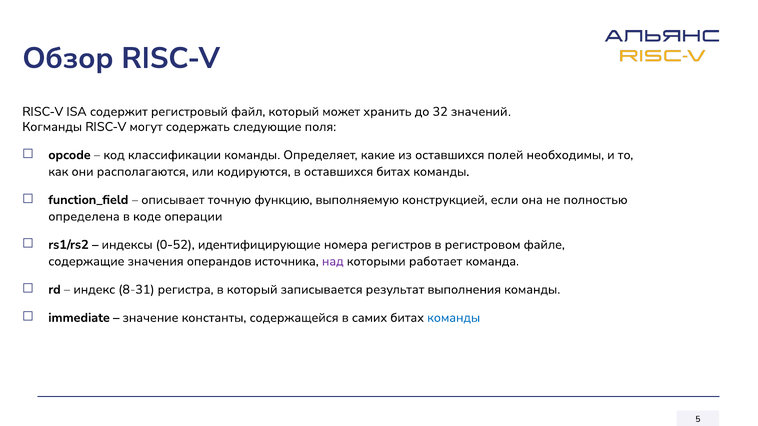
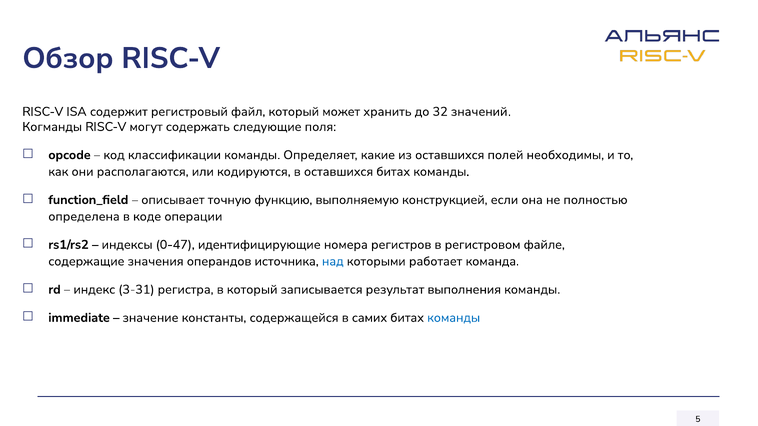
0-52: 0-52 -> 0-47
над colour: purple -> blue
8-31: 8-31 -> 3-31
